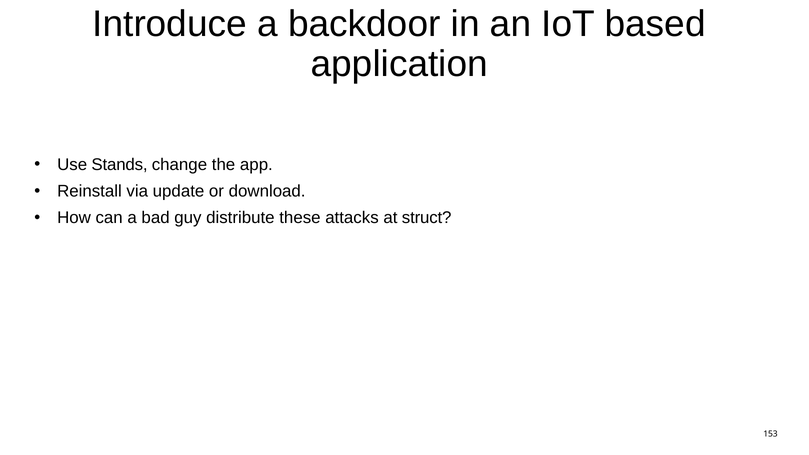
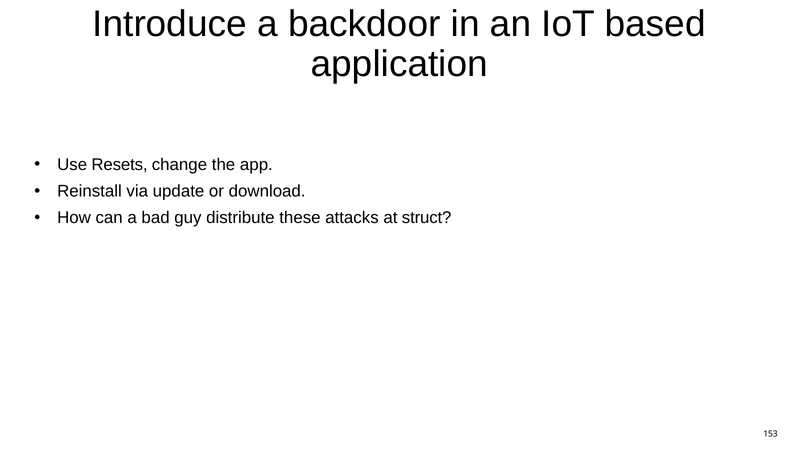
Stands: Stands -> Resets
